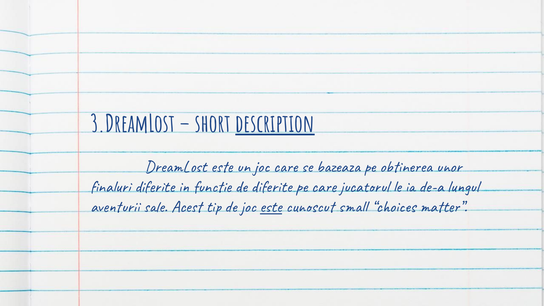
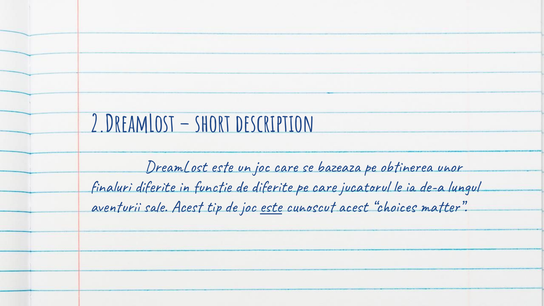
3.DreamLost: 3.DreamLost -> 2.DreamLost
description underline: present -> none
cunoscut small: small -> acest
